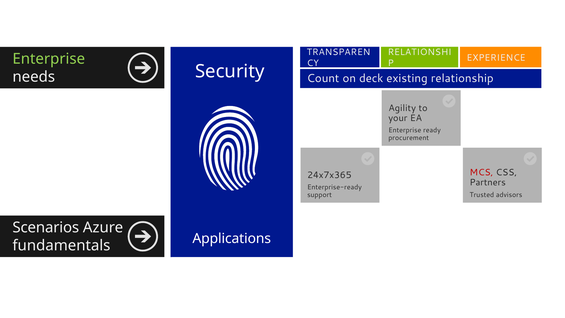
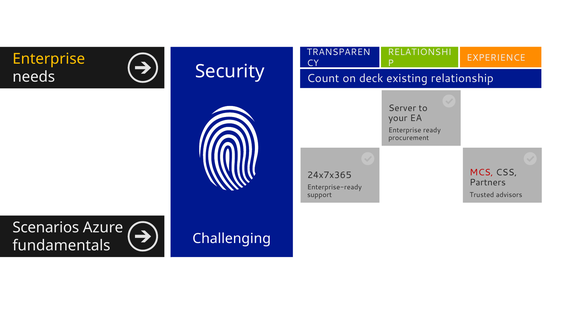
Enterprise at (49, 59) colour: light green -> yellow
Agility: Agility -> Server
Applications: Applications -> Challenging
